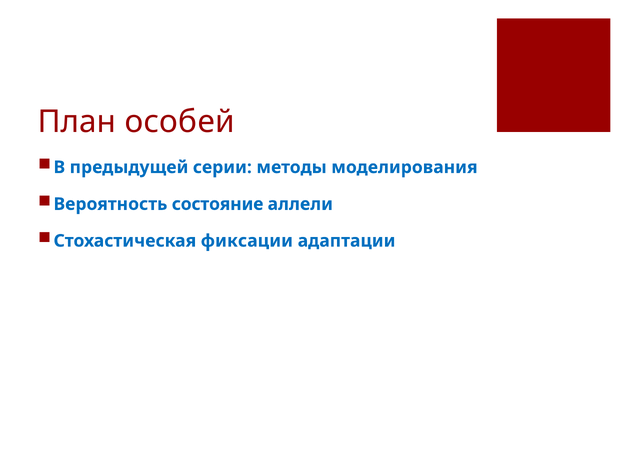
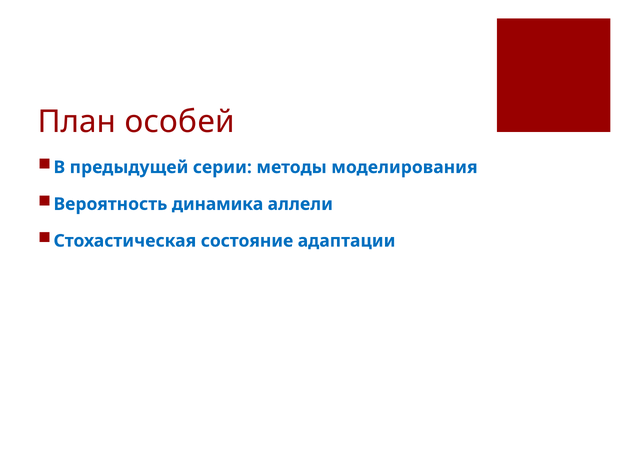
состояние: состояние -> динамика
фиксации: фиксации -> состояние
